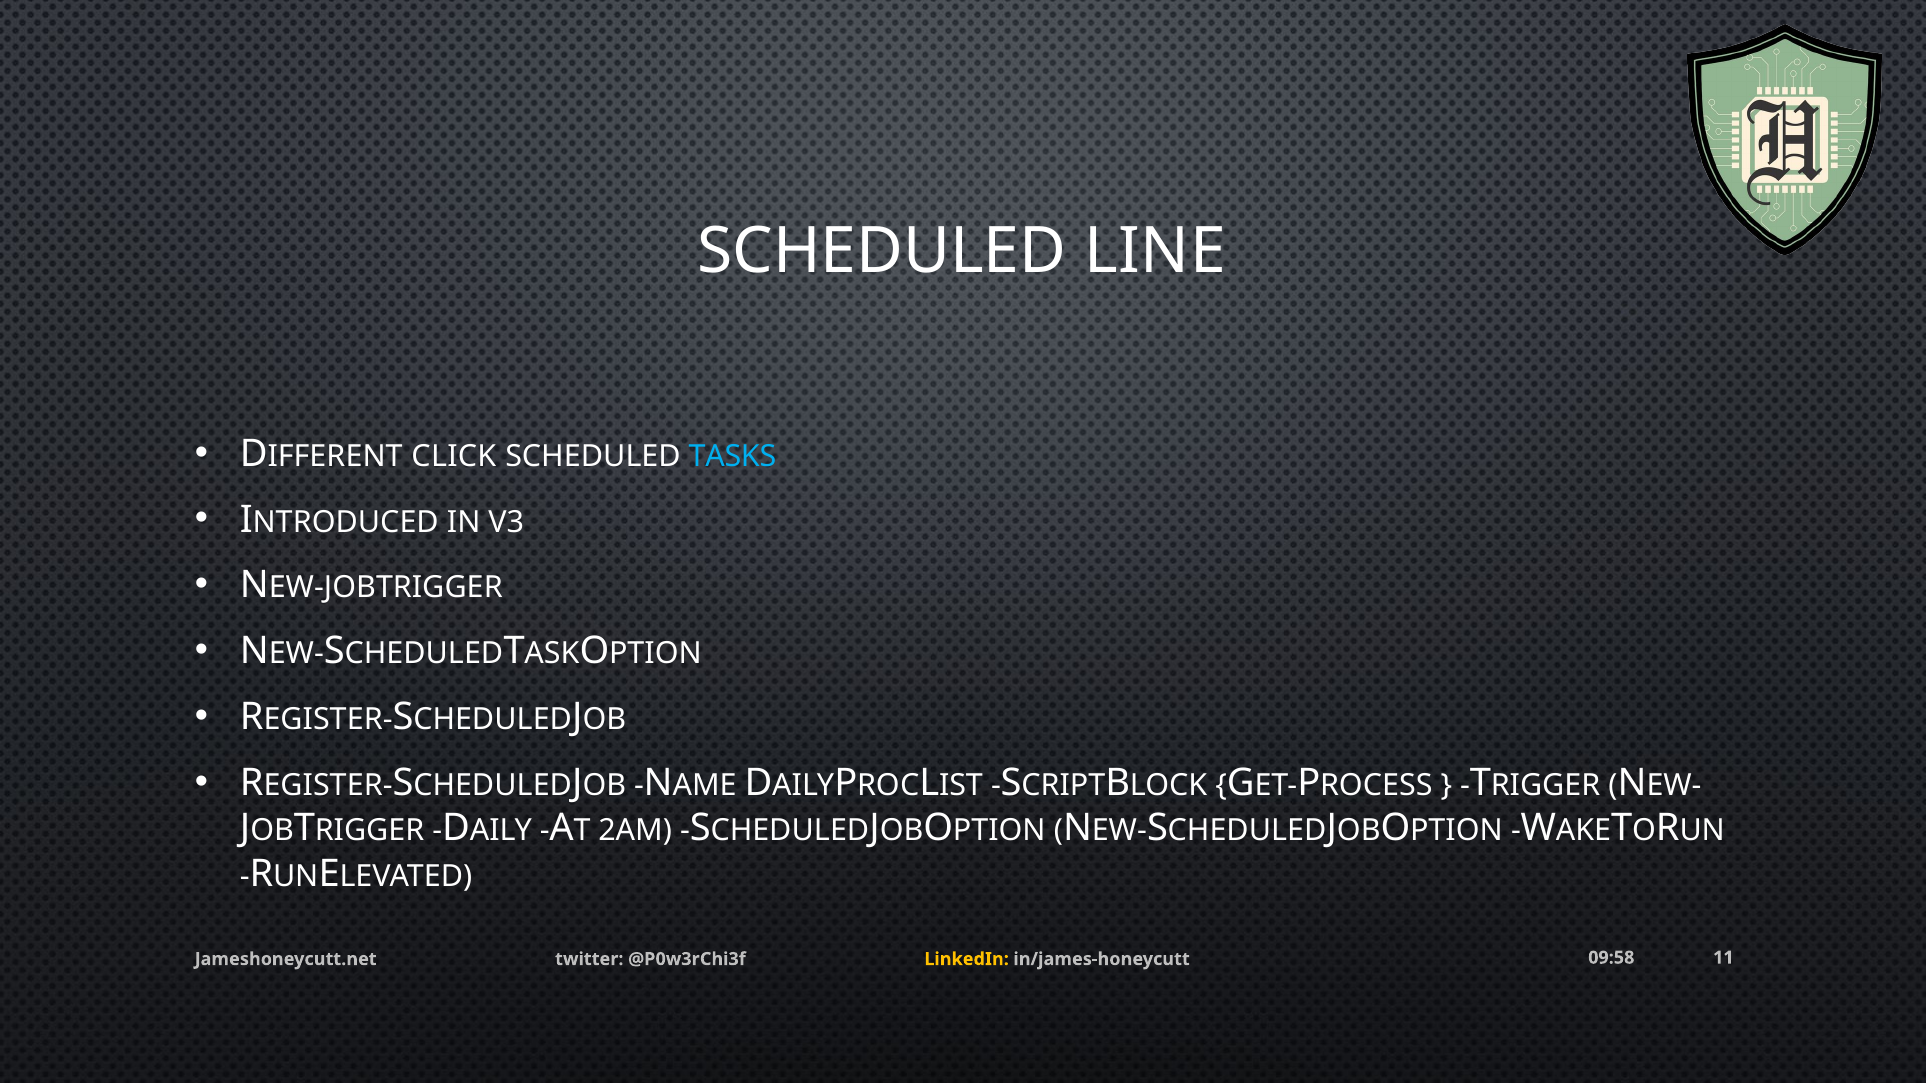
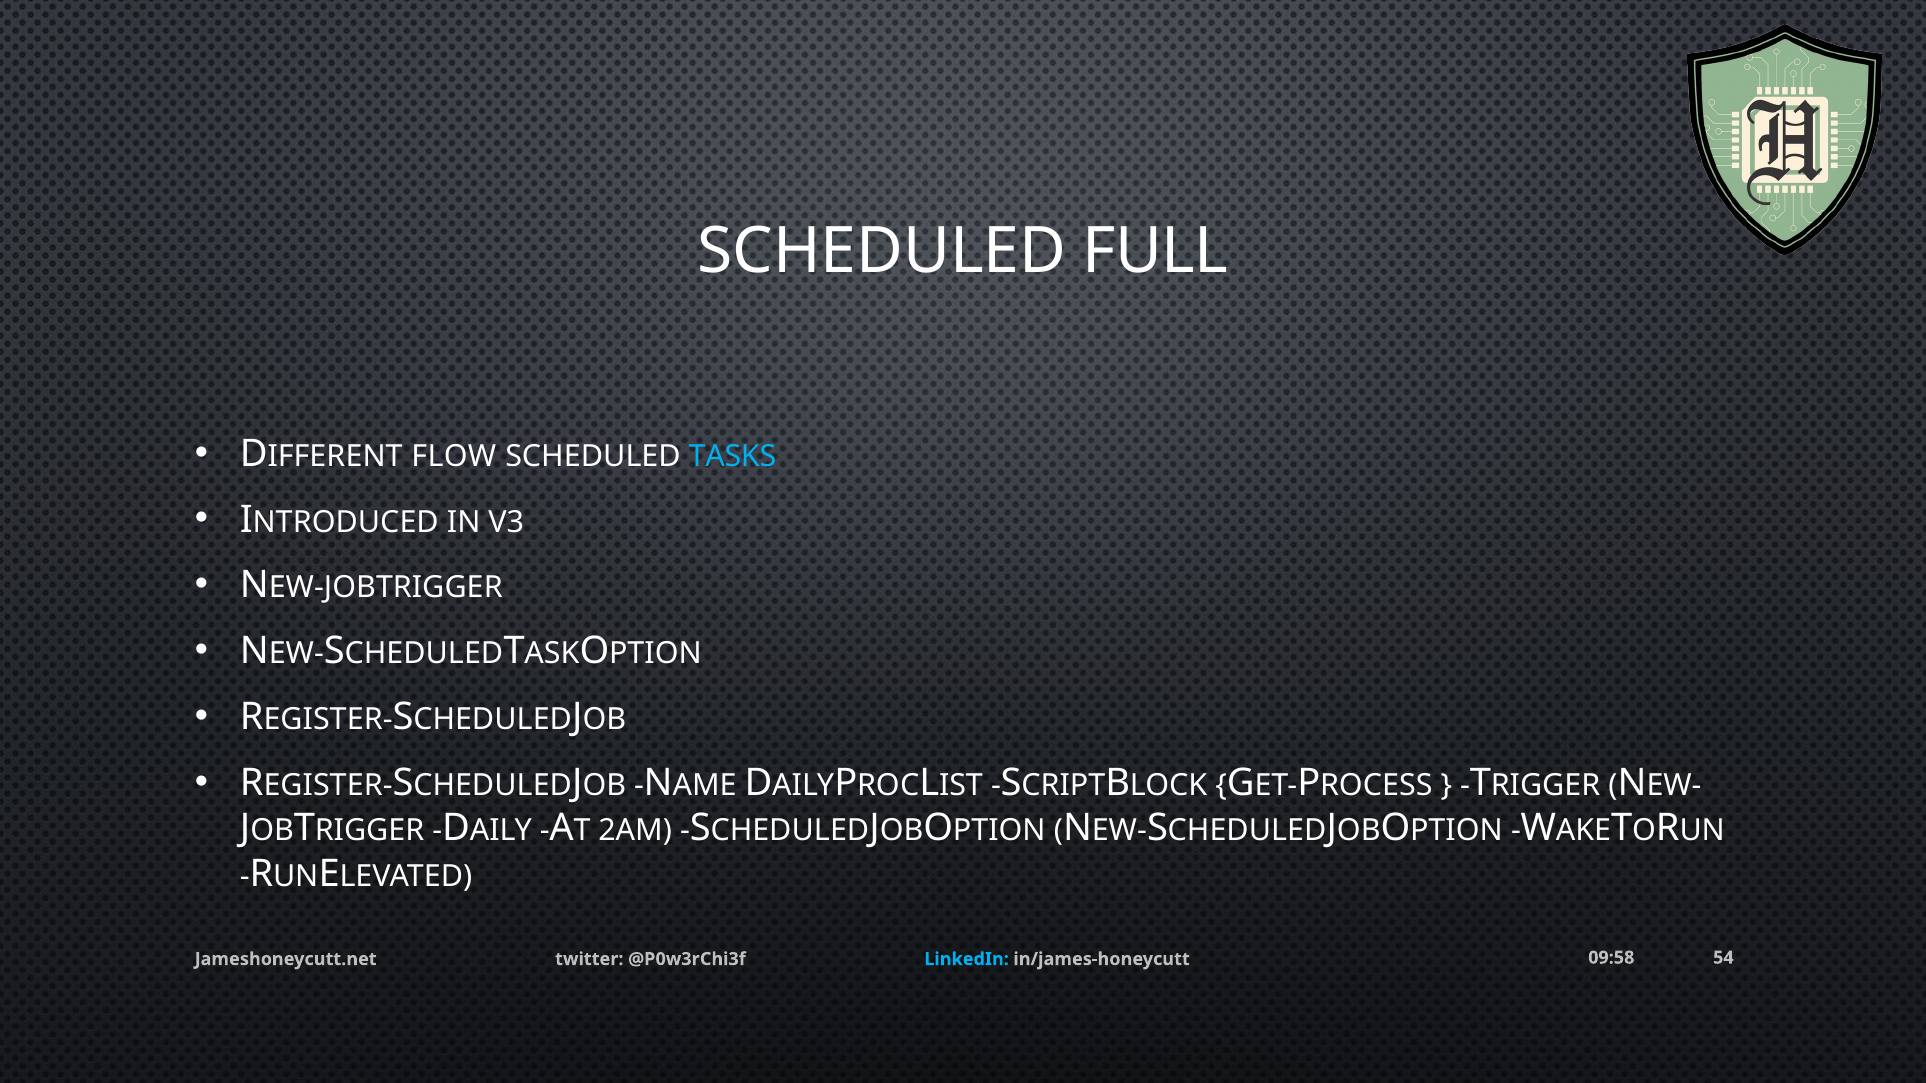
LINE: LINE -> FULL
CLICK: CLICK -> FLOW
11: 11 -> 54
LinkedIn colour: yellow -> light blue
